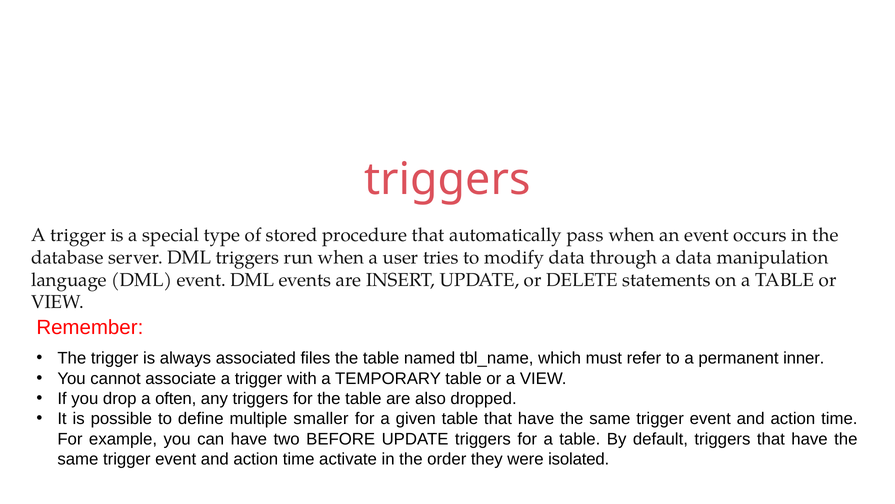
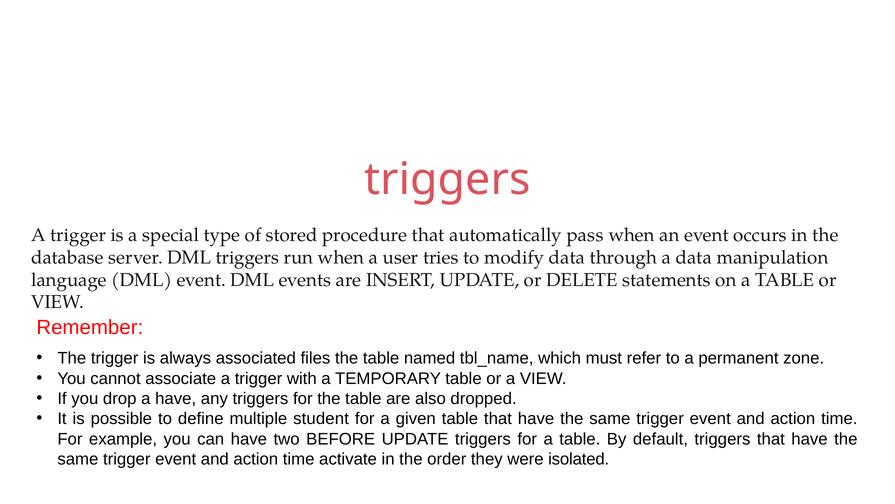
inner: inner -> zone
a often: often -> have
smaller: smaller -> student
